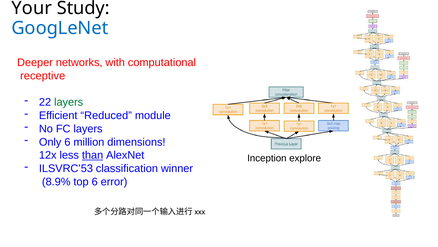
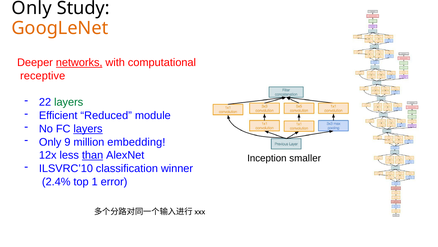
Your at (32, 8): Your -> Only
GoogLeNet colour: blue -> orange
networks underline: none -> present
layers at (88, 128) underline: none -> present
Only 6: 6 -> 9
dimensions: dimensions -> embedding
explore: explore -> smaller
ILSVRC’53: ILSVRC’53 -> ILSVRC’10
8.9%: 8.9% -> 2.4%
top 6: 6 -> 1
